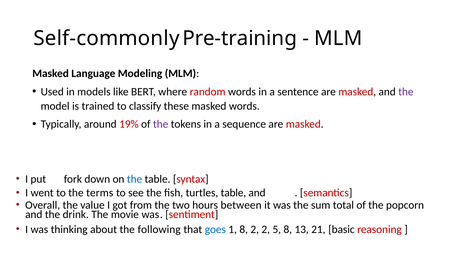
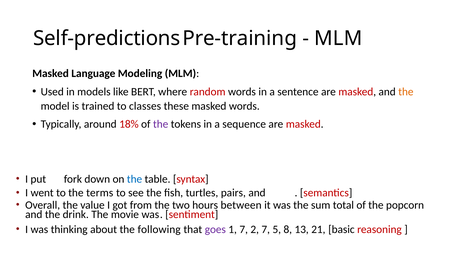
Self-commonly: Self-commonly -> Self-predictions
the at (406, 91) colour: purple -> orange
classify: classify -> classes
19%: 19% -> 18%
turtles table: table -> pairs
goes colour: blue -> purple
1 8: 8 -> 7
2 2: 2 -> 7
